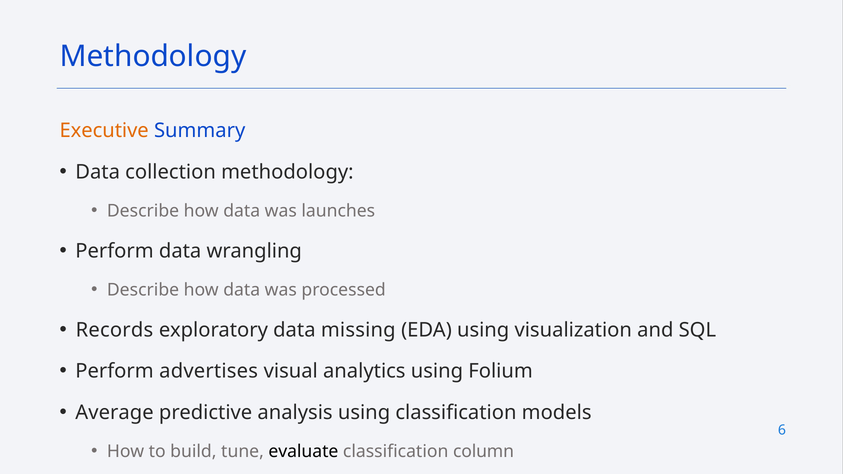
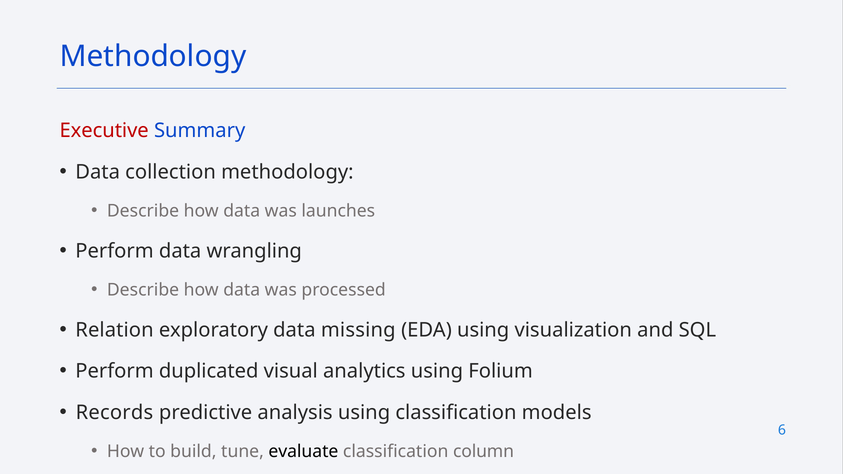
Executive colour: orange -> red
Records: Records -> Relation
advertises: advertises -> duplicated
Average: Average -> Records
